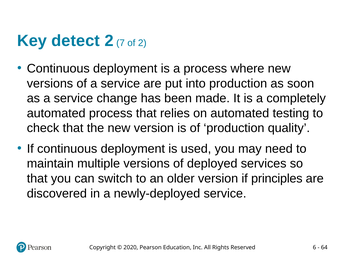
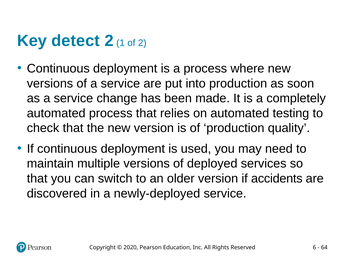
7: 7 -> 1
principles: principles -> accidents
